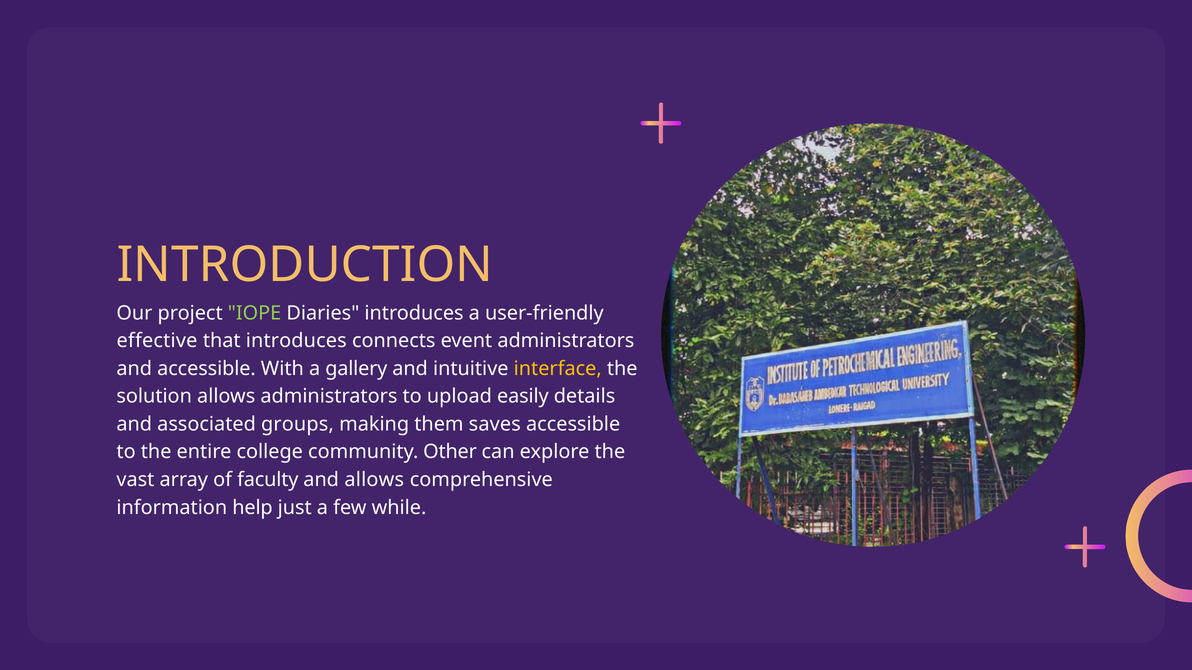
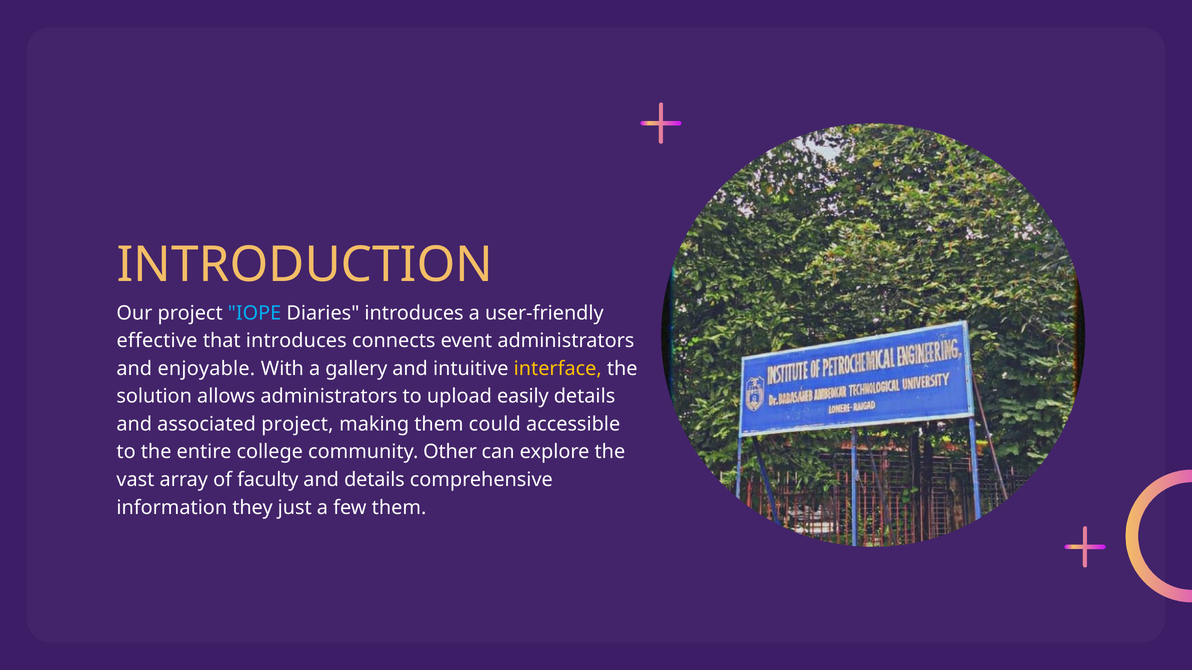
IOPE colour: light green -> light blue
and accessible: accessible -> enjoyable
associated groups: groups -> project
saves: saves -> could
and allows: allows -> details
help: help -> they
few while: while -> them
